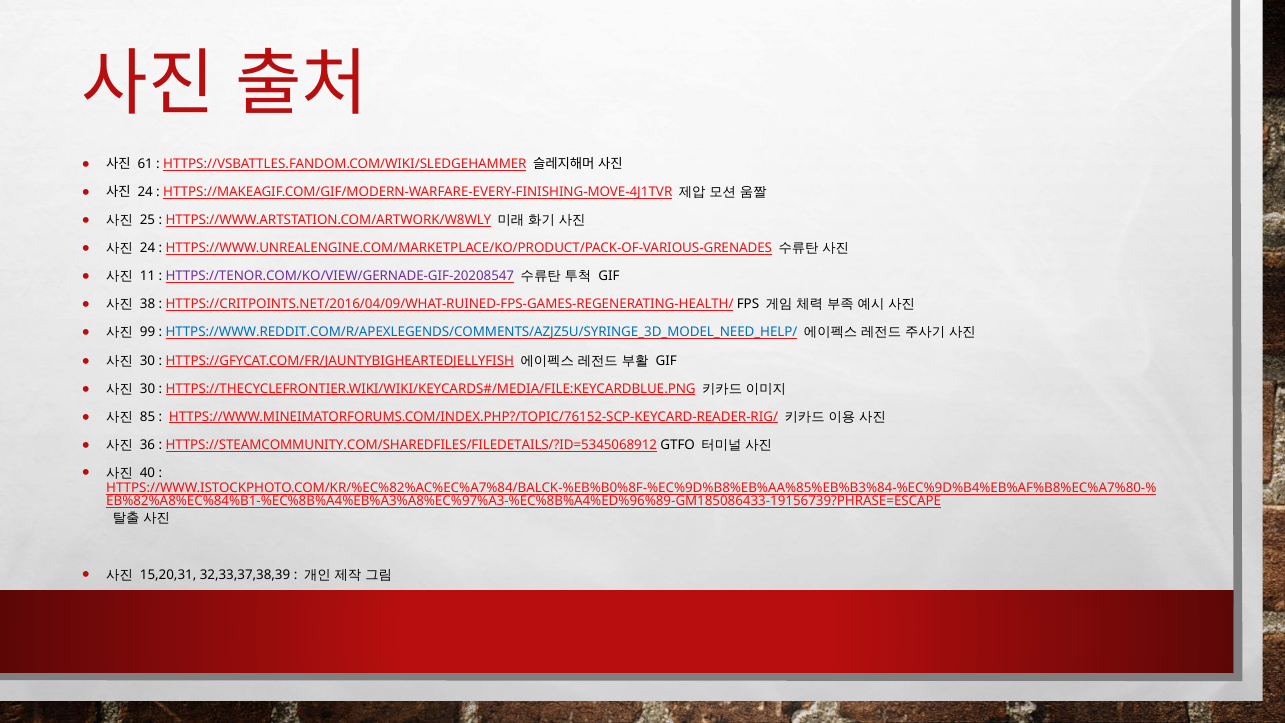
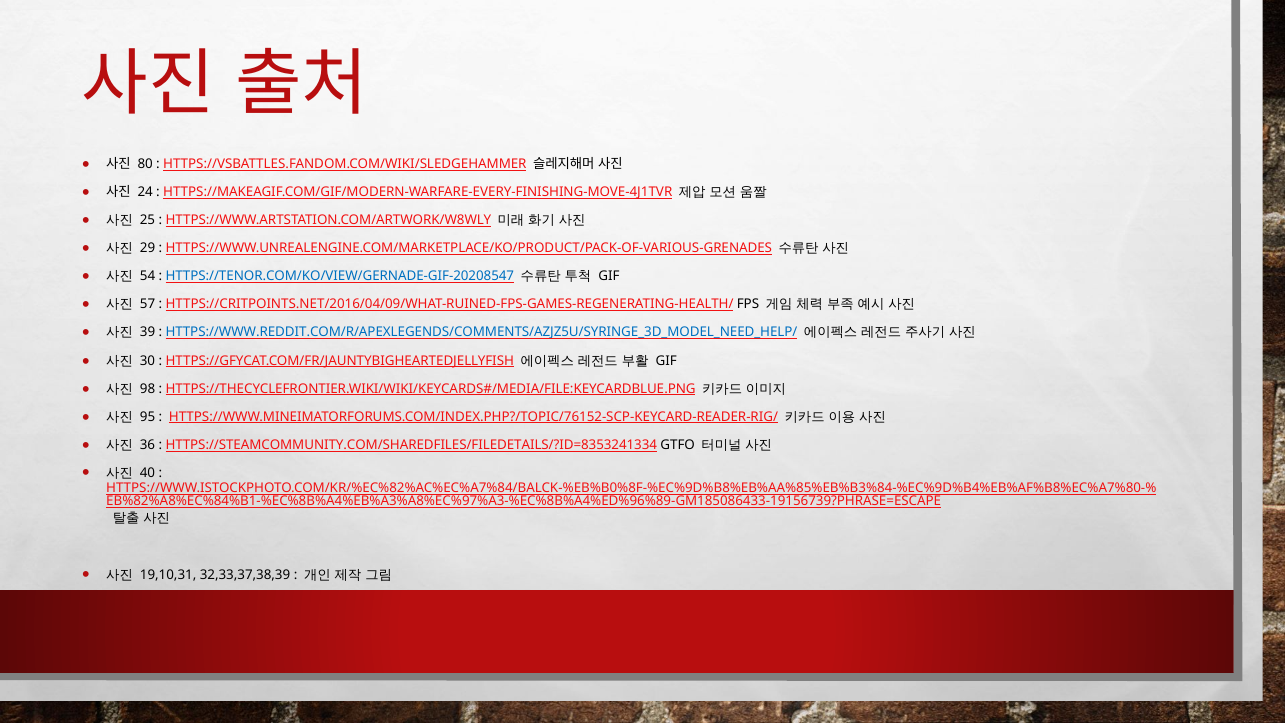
61: 61 -> 80
24 at (148, 248): 24 -> 29
11: 11 -> 54
HTTPS://TENOR.COM/KO/VIEW/GERNADE-GIF-20208547 colour: purple -> blue
38: 38 -> 57
99: 99 -> 39
30 at (148, 389): 30 -> 98
85: 85 -> 95
HTTPS://STEAMCOMMUNITY.COM/SHAREDFILES/FILEDETAILS/?ID=5345068912: HTTPS://STEAMCOMMUNITY.COM/SHAREDFILES/FILEDETAILS/?ID=5345068912 -> HTTPS://STEAMCOMMUNITY.COM/SHAREDFILES/FILEDETAILS/?ID=8353241334
15,20,31: 15,20,31 -> 19,10,31
